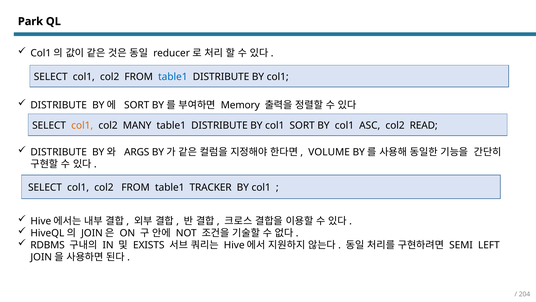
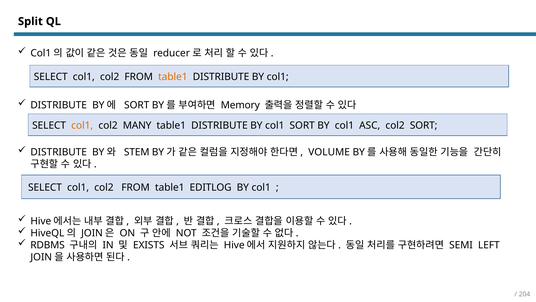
Park: Park -> Split
table1 at (173, 77) colour: blue -> orange
col2 READ: READ -> SORT
ARGS: ARGS -> STEM
TRACKER: TRACKER -> EDITLOG
